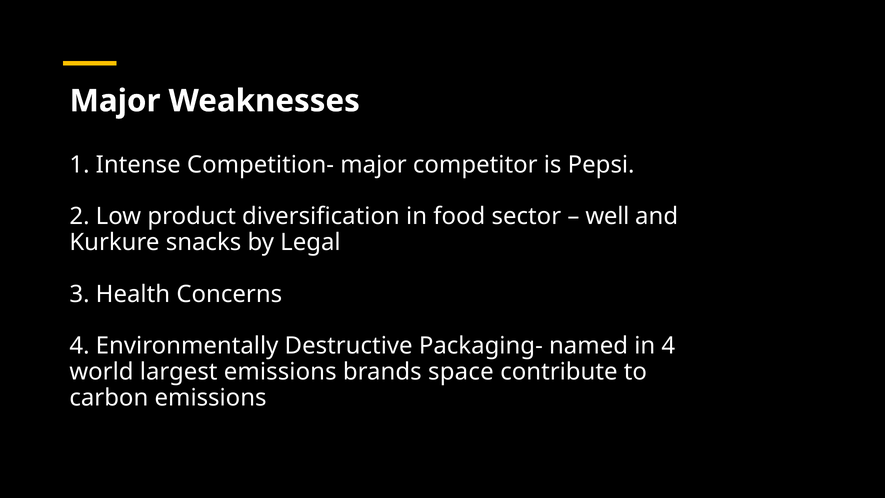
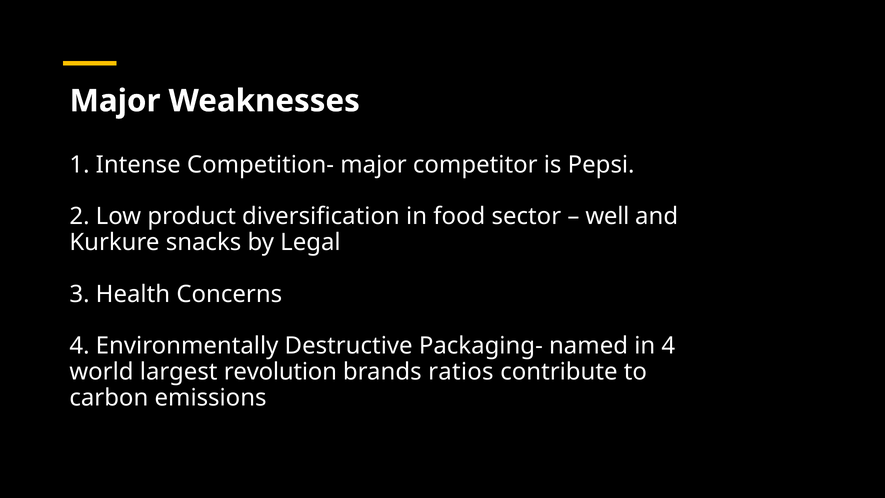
largest emissions: emissions -> revolution
space: space -> ratios
